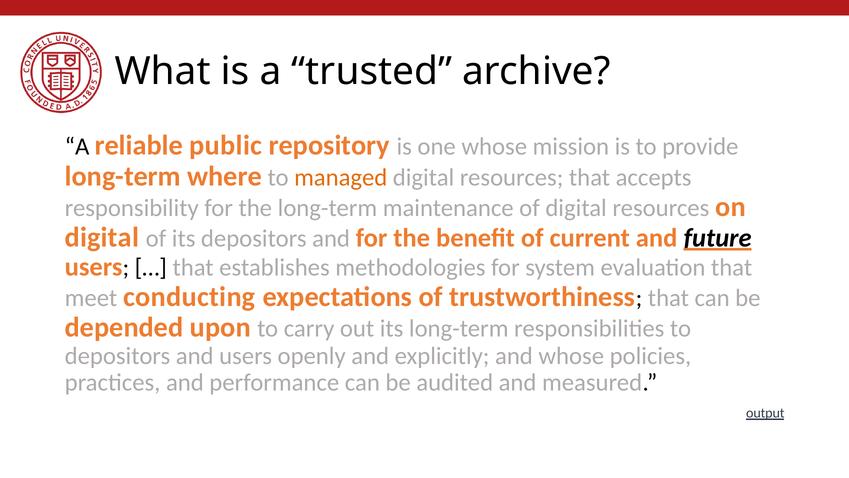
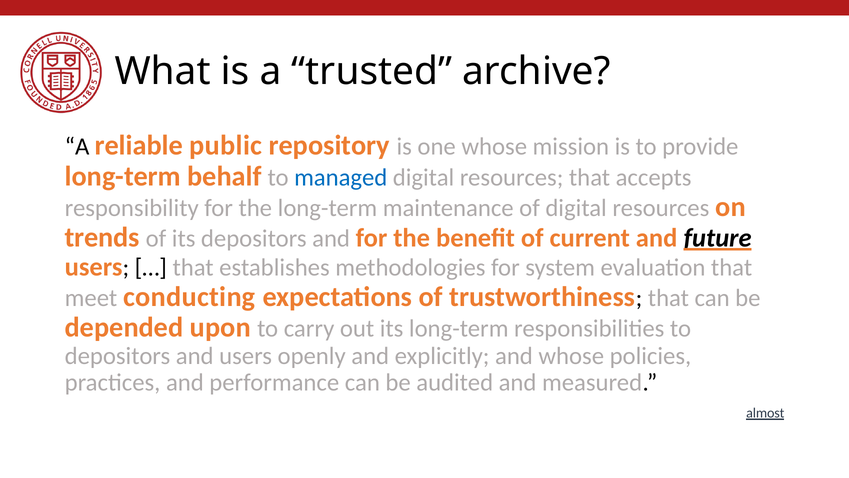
where: where -> behalf
managed colour: orange -> blue
digital at (102, 237): digital -> trends
output: output -> almost
